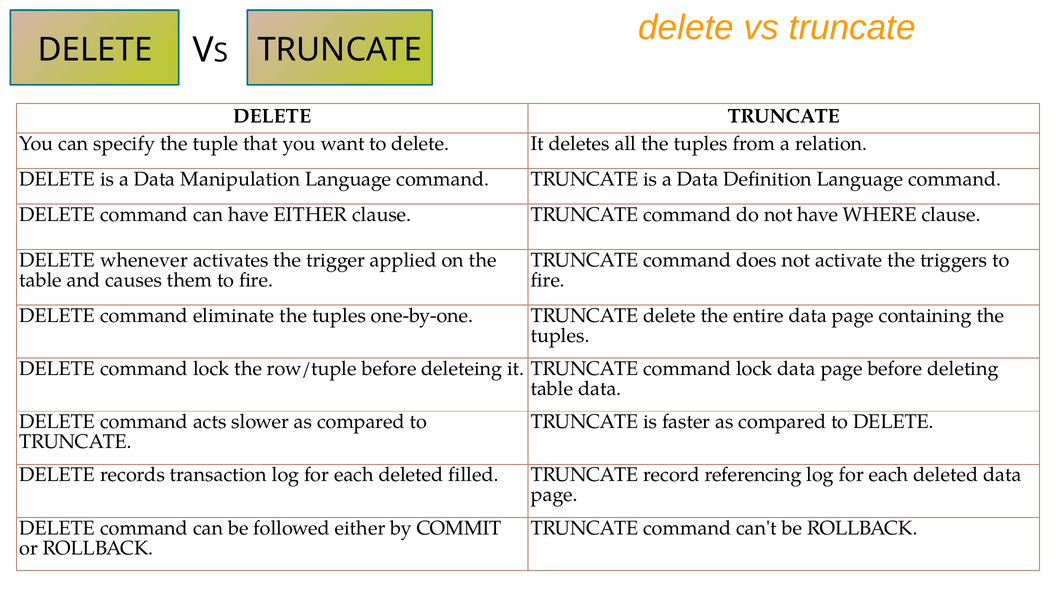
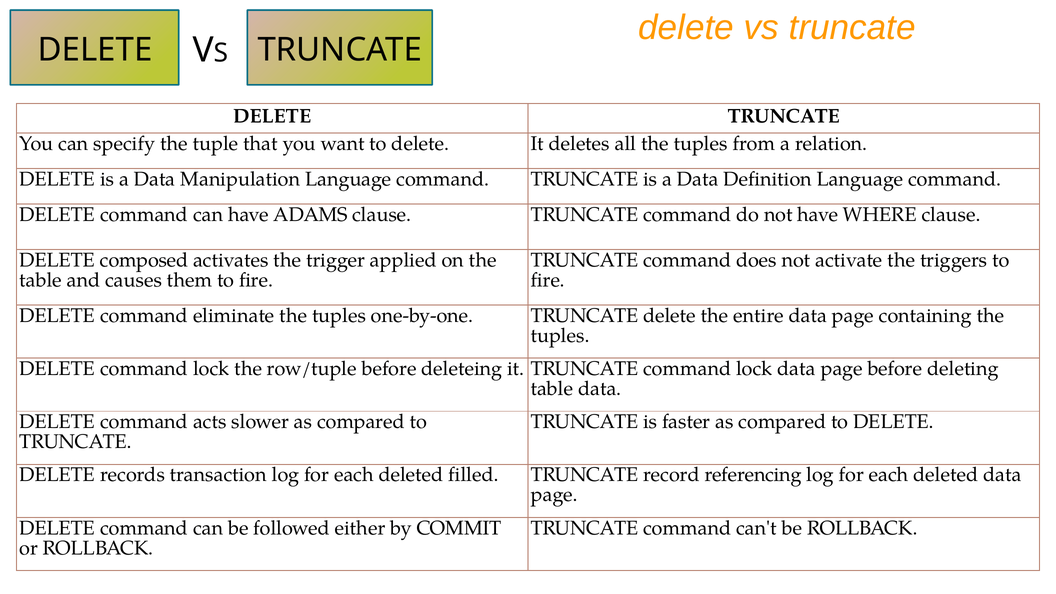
have EITHER: EITHER -> ADAMS
whenever: whenever -> composed
